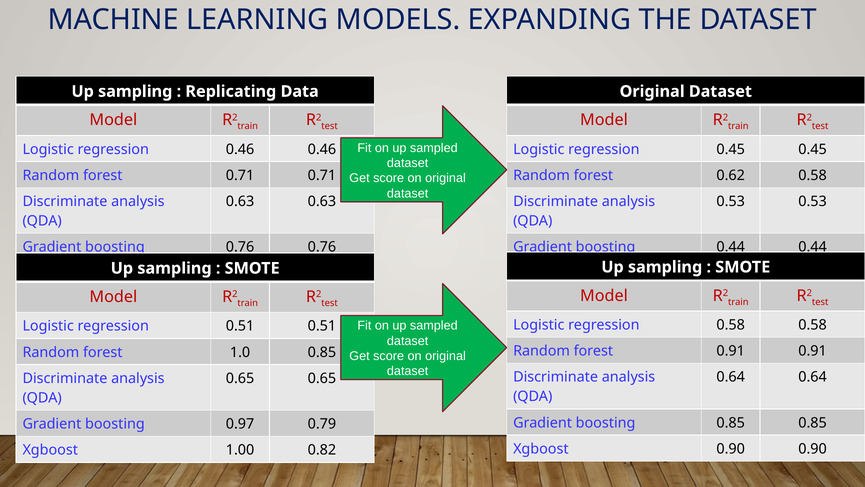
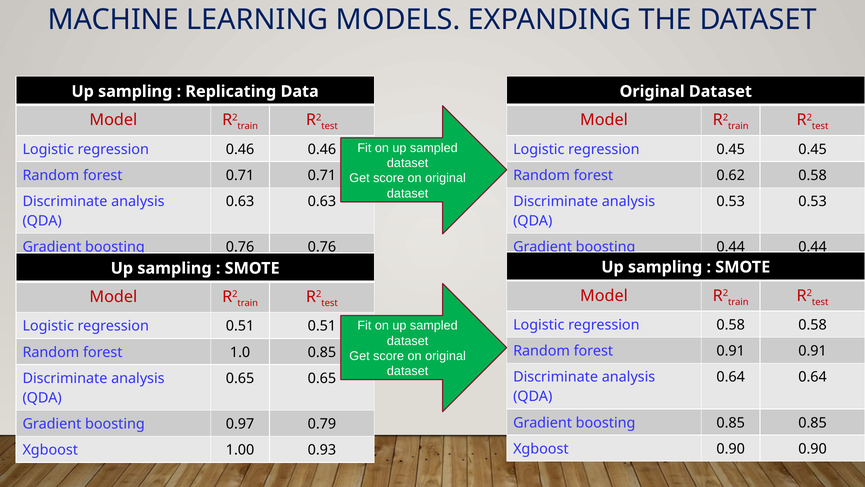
0.82: 0.82 -> 0.93
